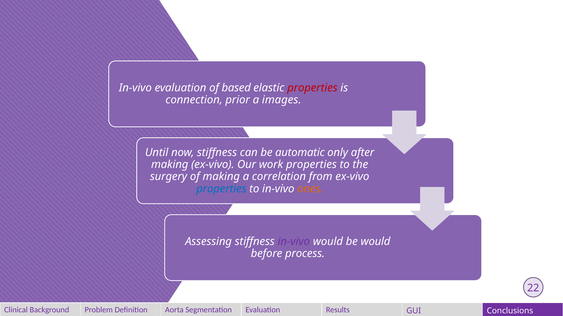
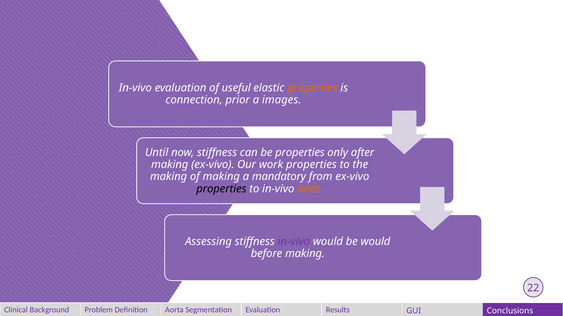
based: based -> useful
properties at (312, 88) colour: red -> orange
be automatic: automatic -> properties
surgery at (169, 177): surgery -> making
correlation: correlation -> mandatory
properties at (221, 189) colour: blue -> black
before process: process -> making
